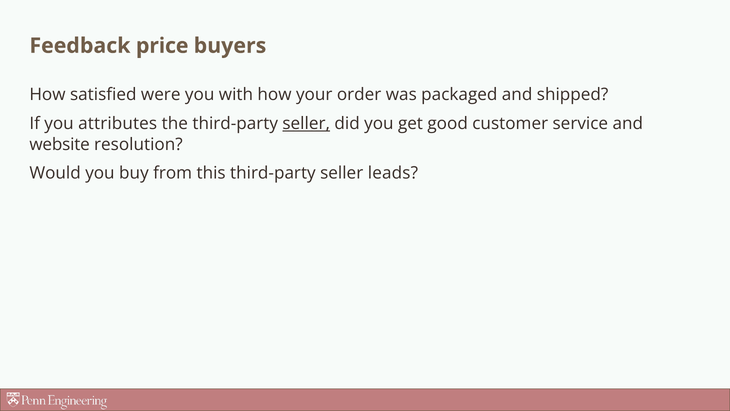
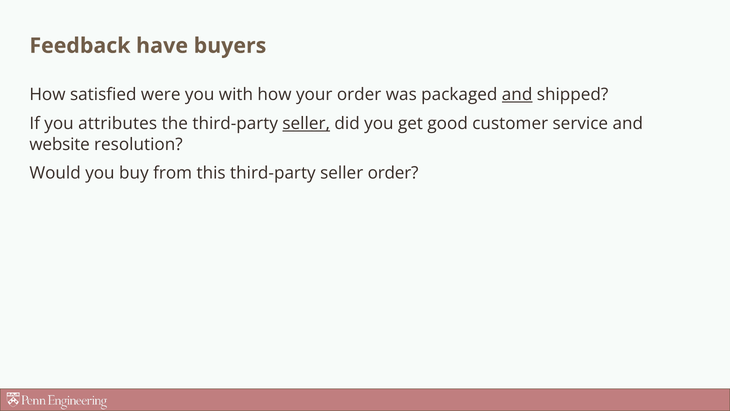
price: price -> have
and at (517, 95) underline: none -> present
seller leads: leads -> order
